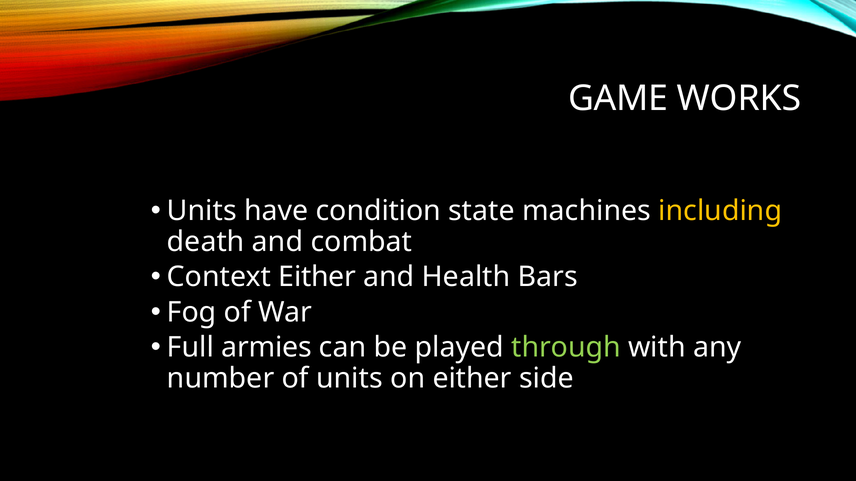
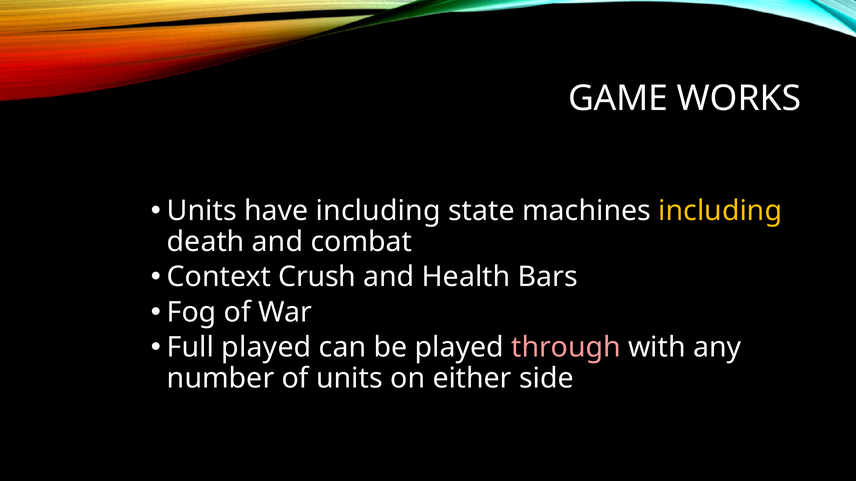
have condition: condition -> including
Context Either: Either -> Crush
Full armies: armies -> played
through colour: light green -> pink
